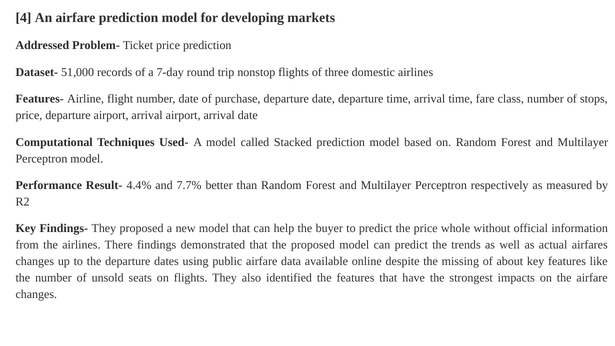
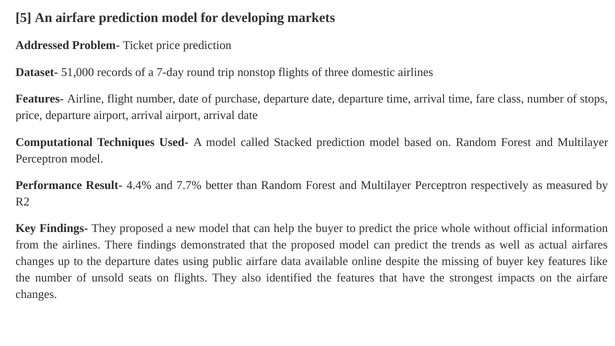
4: 4 -> 5
of about: about -> buyer
